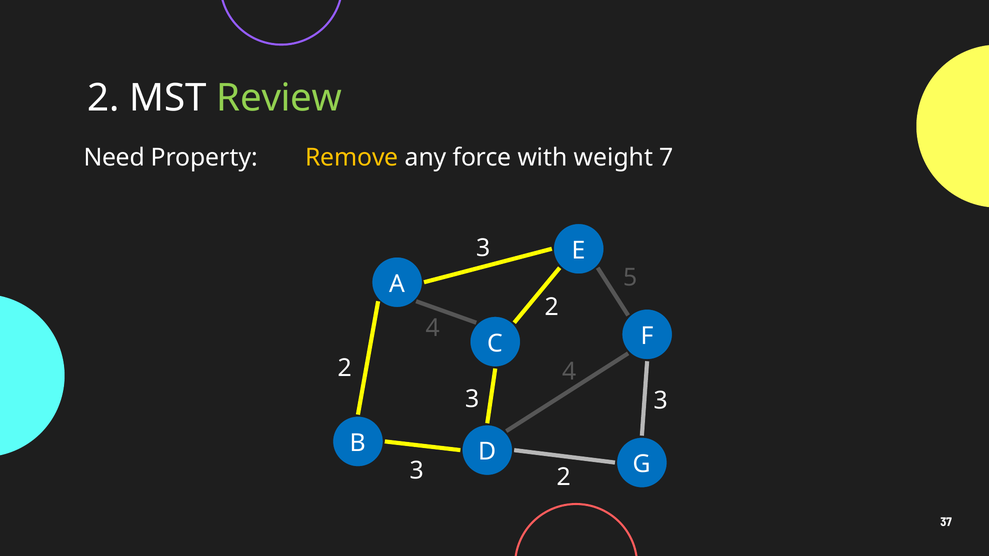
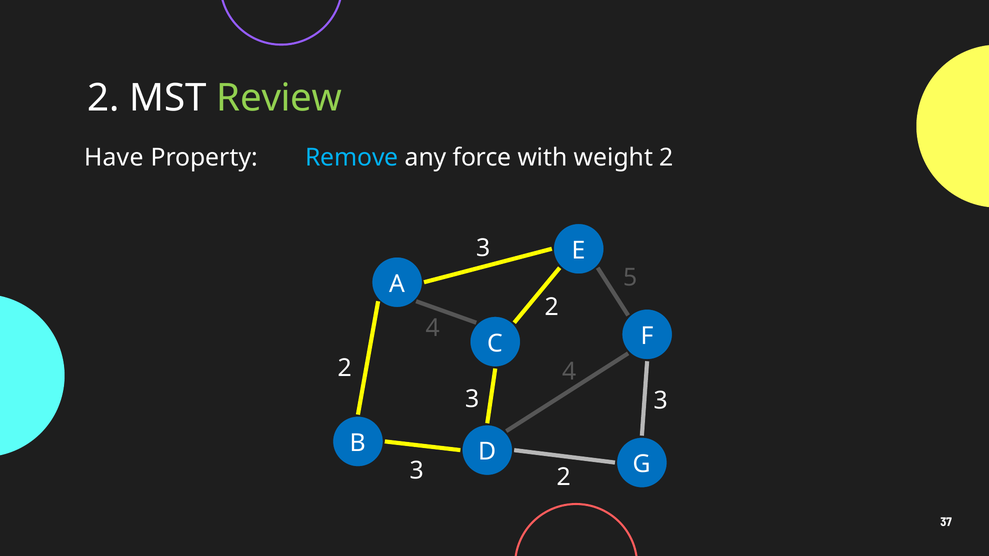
Need: Need -> Have
Remove colour: yellow -> light blue
weight 7: 7 -> 2
